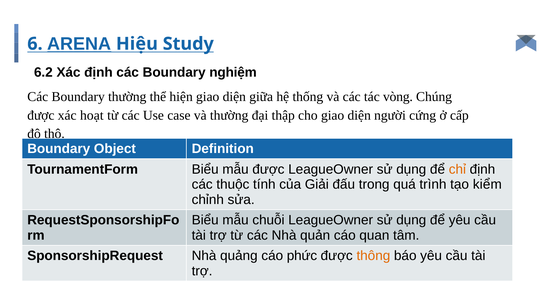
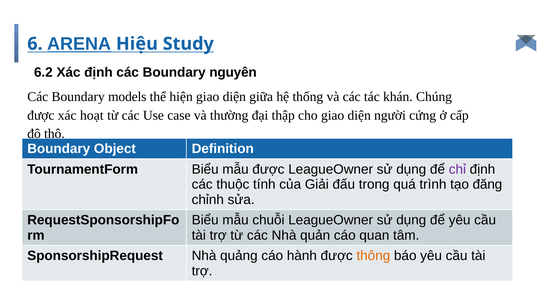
nghiệm: nghiệm -> nguyên
Boundary thường: thường -> models
vòng: vòng -> khán
chỉ colour: orange -> purple
kiểm: kiểm -> đăng
phức: phức -> hành
